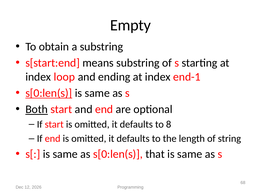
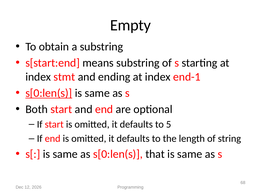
loop: loop -> stmt
Both underline: present -> none
8: 8 -> 5
